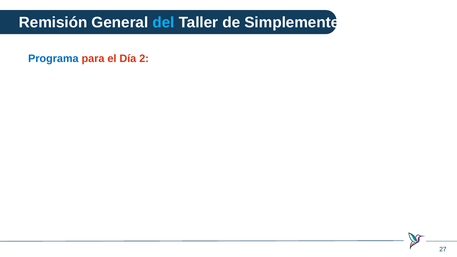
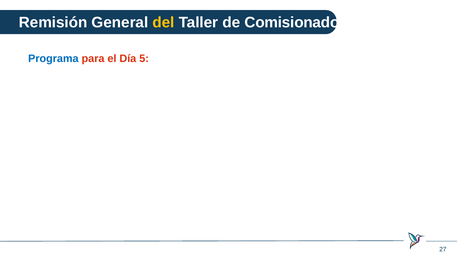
del colour: light blue -> yellow
Simplemente: Simplemente -> Comisionado
2: 2 -> 5
